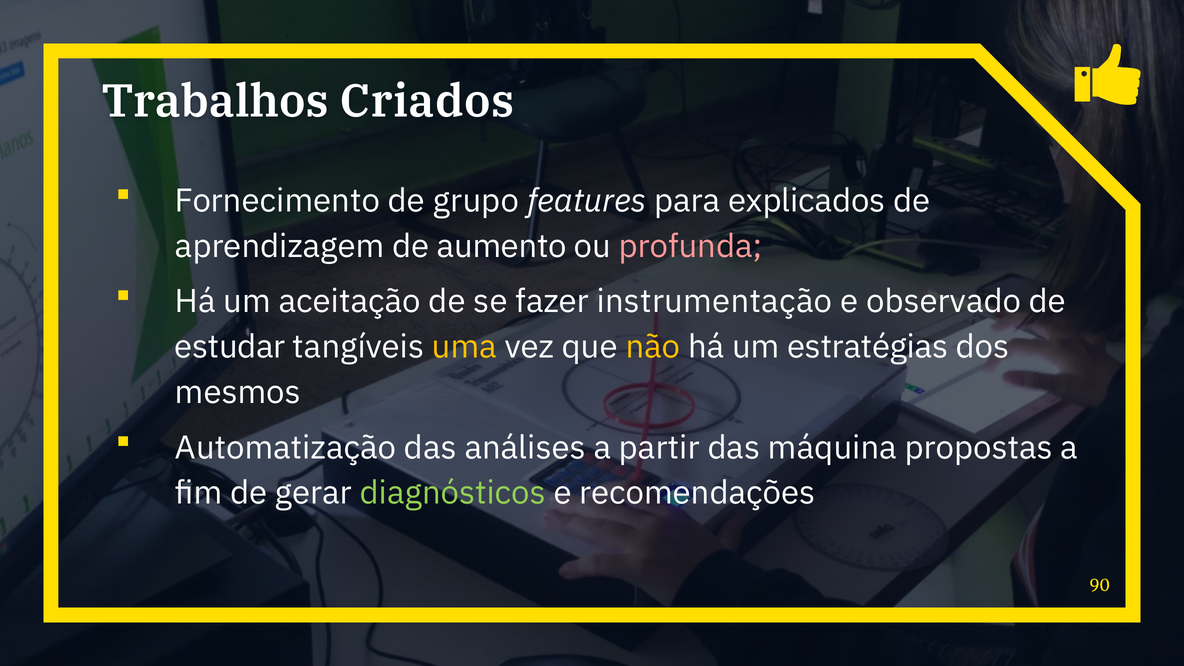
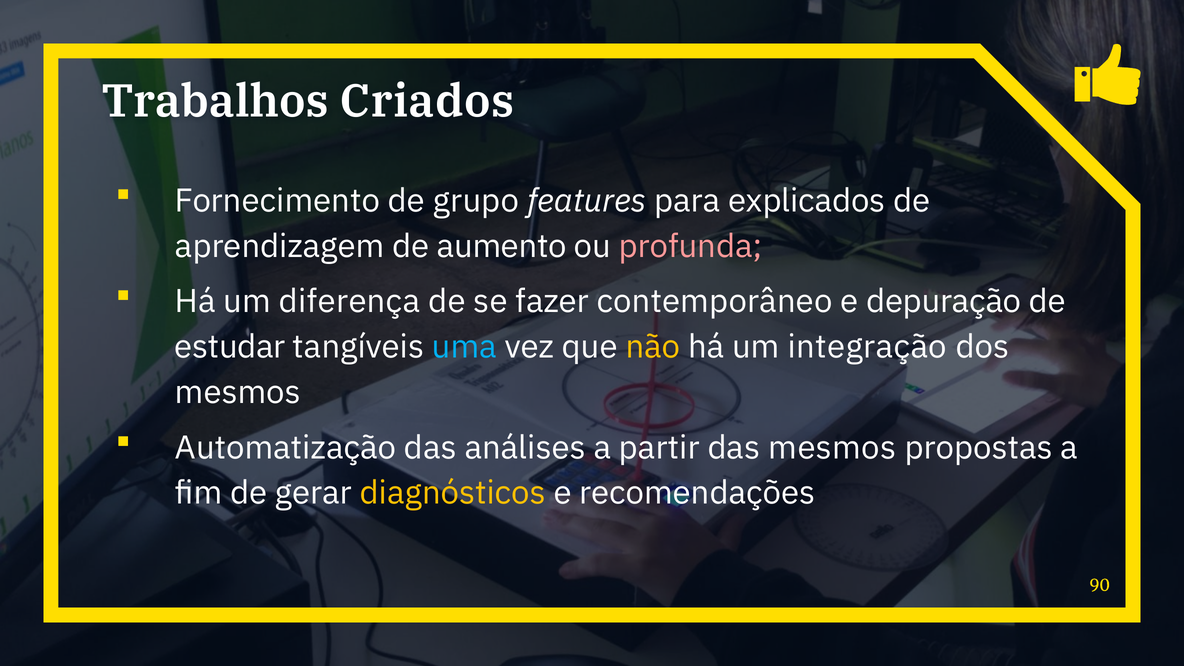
aceitação: aceitação -> diferença
instrumentação: instrumentação -> contemporâneo
observado: observado -> depuração
uma colour: yellow -> light blue
estratégias: estratégias -> integração
das máquina: máquina -> mesmos
diagnósticos colour: light green -> yellow
